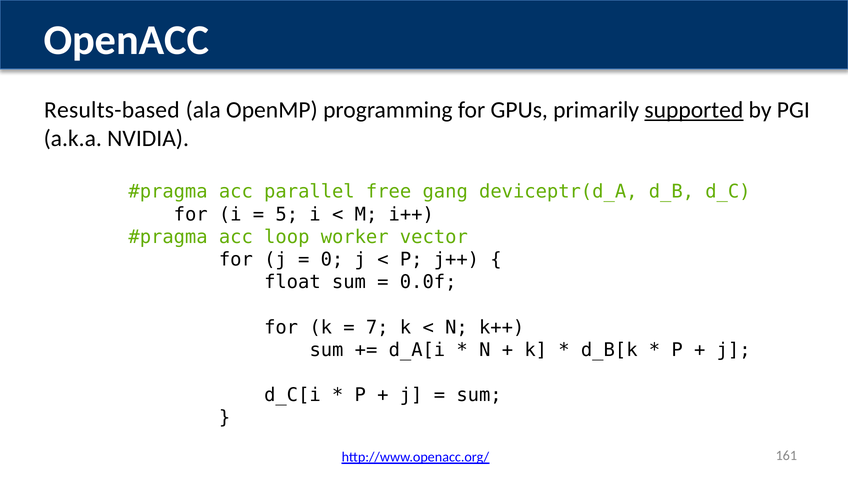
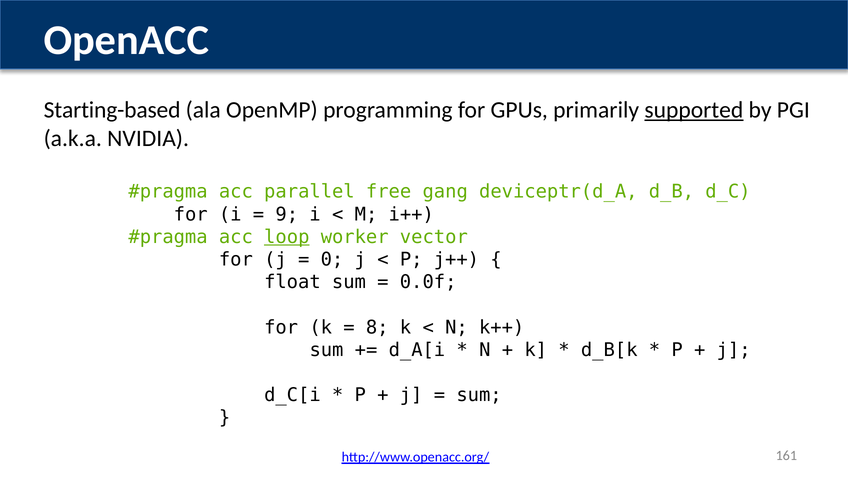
Results-based: Results-based -> Starting-based
5: 5 -> 9
loop underline: none -> present
7: 7 -> 8
